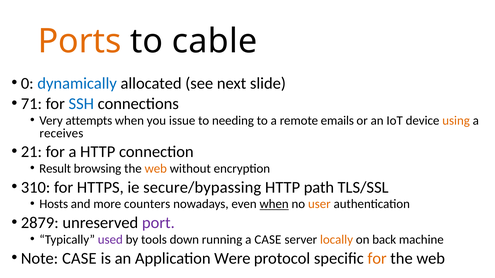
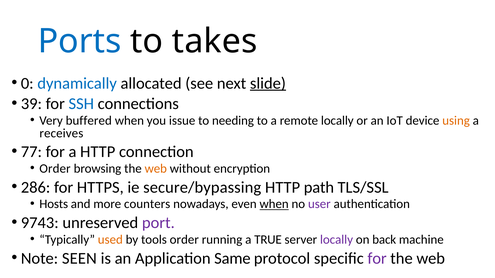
Ports colour: orange -> blue
cable: cable -> takes
slide underline: none -> present
71: 71 -> 39
attempts: attempts -> buffered
remote emails: emails -> locally
21: 21 -> 77
Result at (55, 169): Result -> Order
310: 310 -> 286
user colour: orange -> purple
2879: 2879 -> 9743
used colour: purple -> orange
tools down: down -> order
a CASE: CASE -> TRUE
locally at (337, 240) colour: orange -> purple
Note CASE: CASE -> SEEN
Were: Were -> Same
for at (377, 259) colour: orange -> purple
